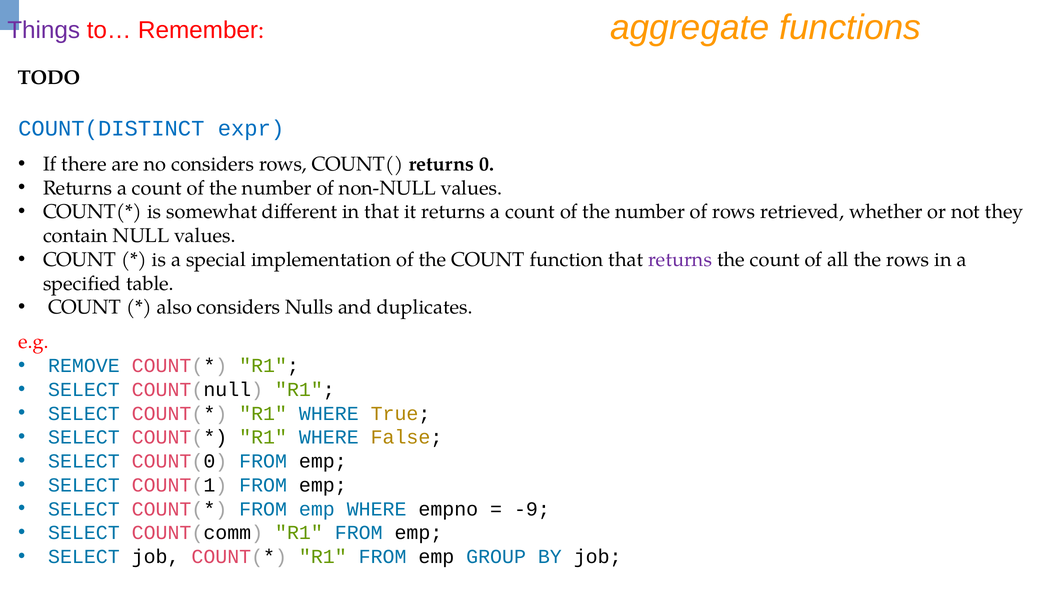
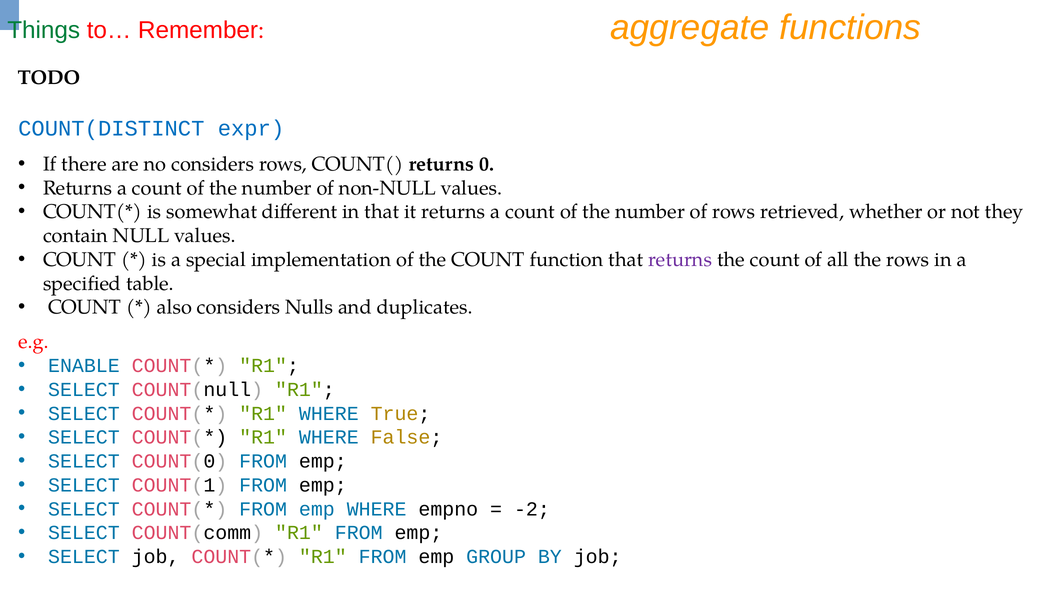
Things colour: purple -> green
REMOVE: REMOVE -> ENABLE
-9: -9 -> -2
